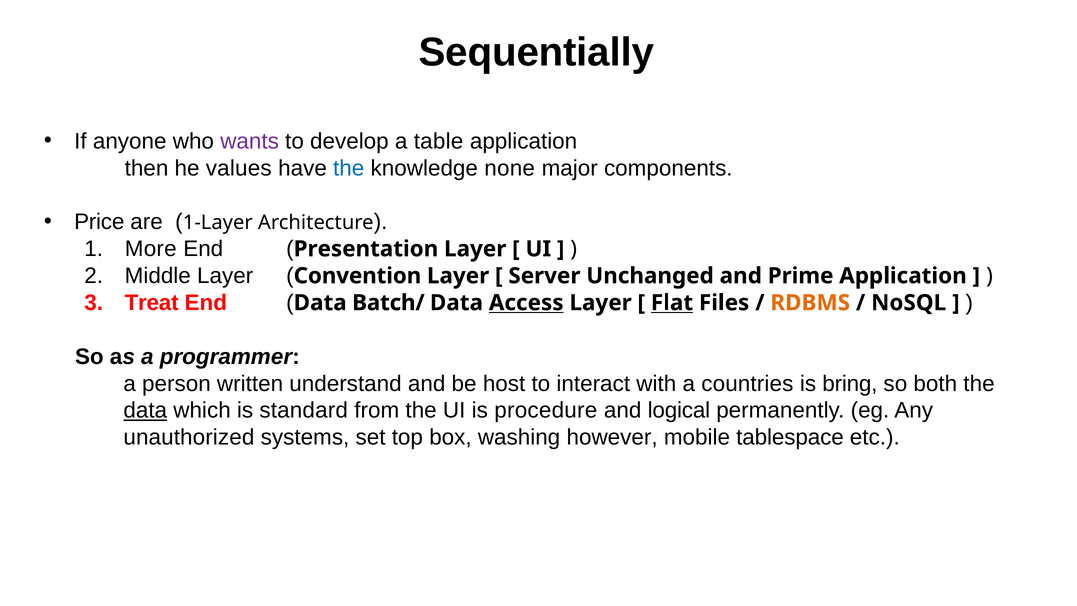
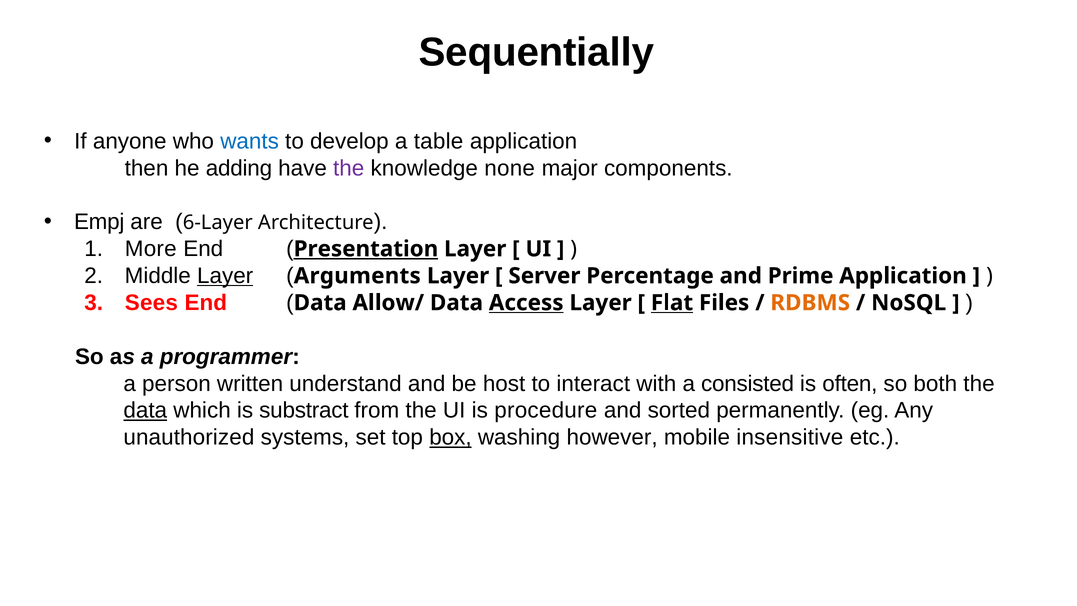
wants colour: purple -> blue
values: values -> adding
the at (349, 168) colour: blue -> purple
Price: Price -> Empj
1-Layer: 1-Layer -> 6-Layer
Presentation underline: none -> present
Layer at (225, 276) underline: none -> present
Convention: Convention -> Arguments
Unchanged: Unchanged -> Percentage
Treat: Treat -> Sees
Batch/: Batch/ -> Allow/
countries: countries -> consisted
bring: bring -> often
standard: standard -> substract
logical: logical -> sorted
box underline: none -> present
tablespace: tablespace -> insensitive
